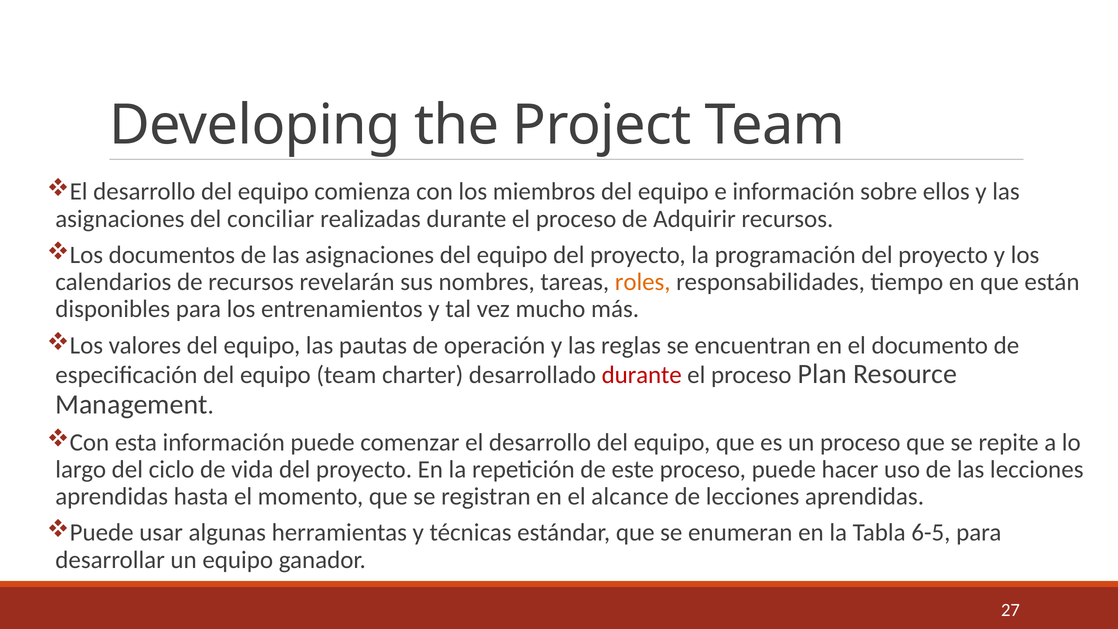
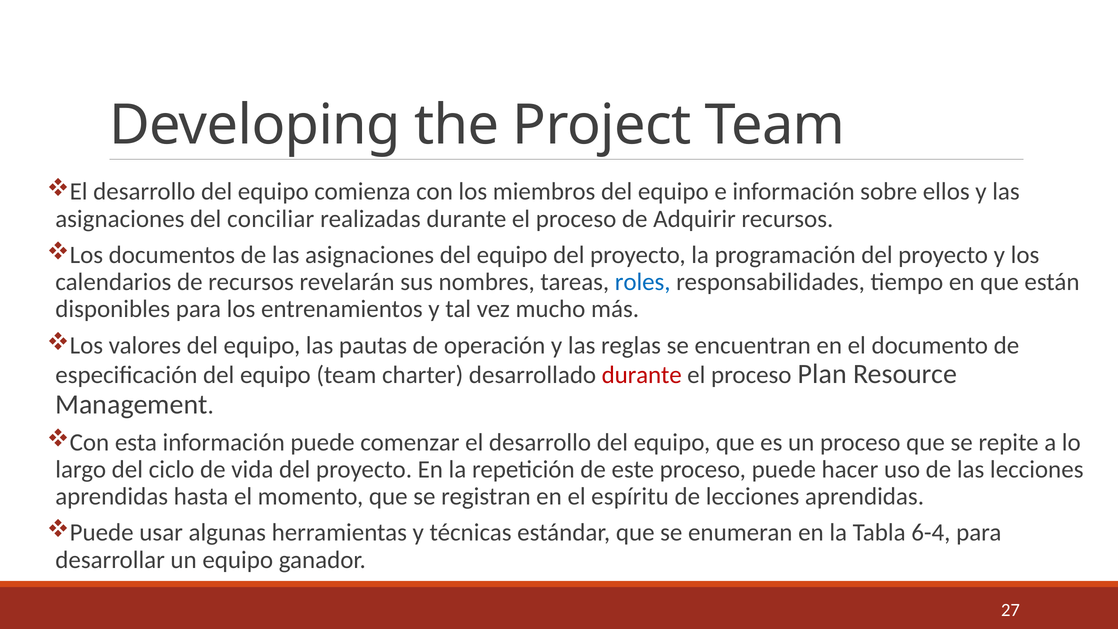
roles colour: orange -> blue
alcance: alcance -> espíritu
6-5: 6-5 -> 6-4
